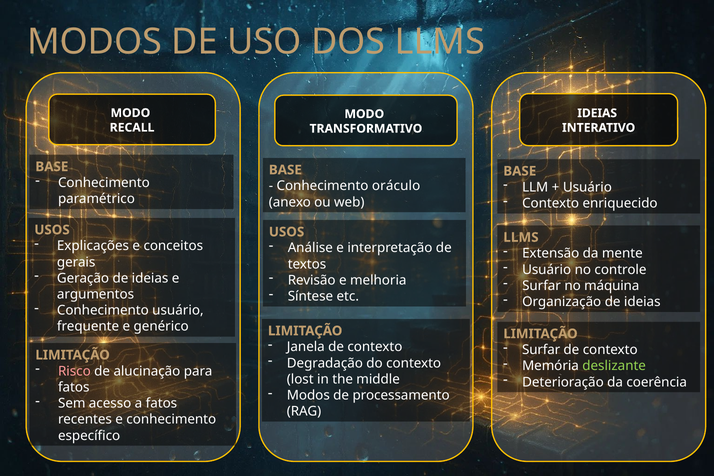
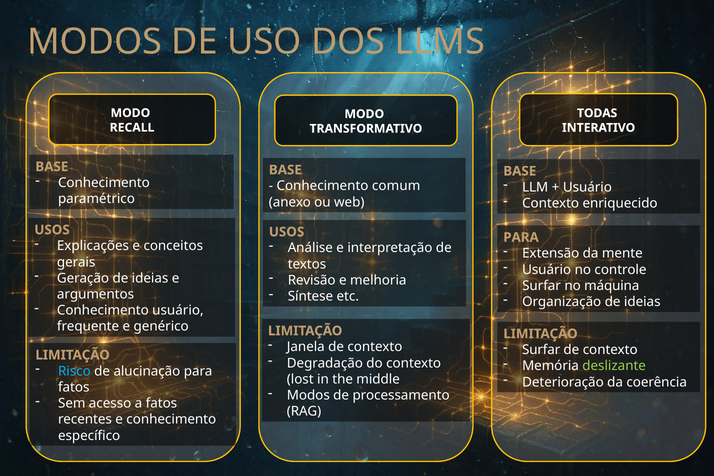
IDEIAS at (597, 113): IDEIAS -> TODAS
oráculo: oráculo -> comum
LLMS at (521, 237): LLMS -> PARA
Risco colour: pink -> light blue
